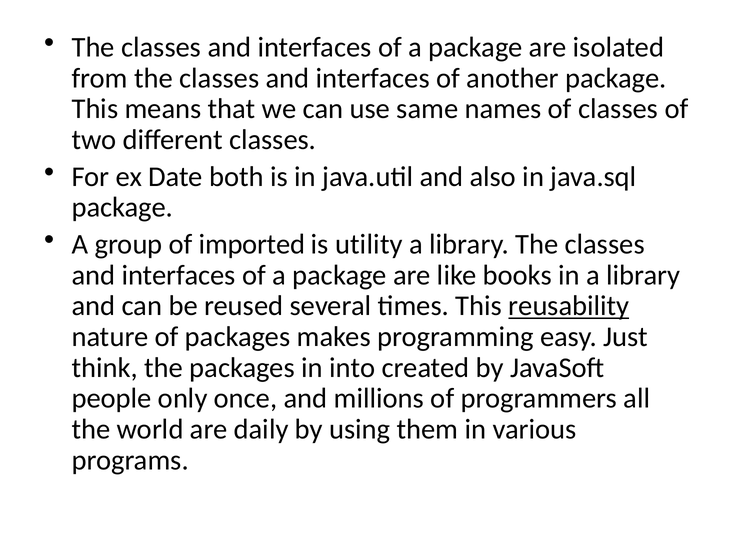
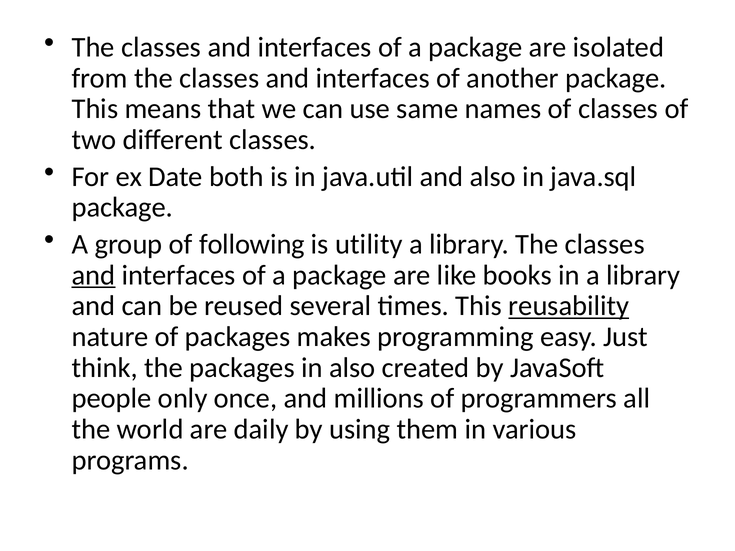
imported: imported -> following
and at (94, 275) underline: none -> present
in into: into -> also
